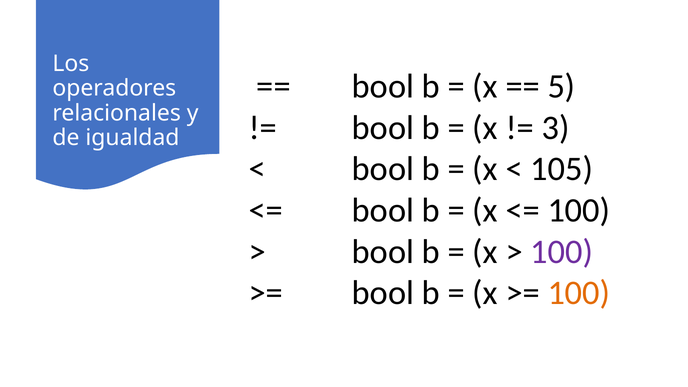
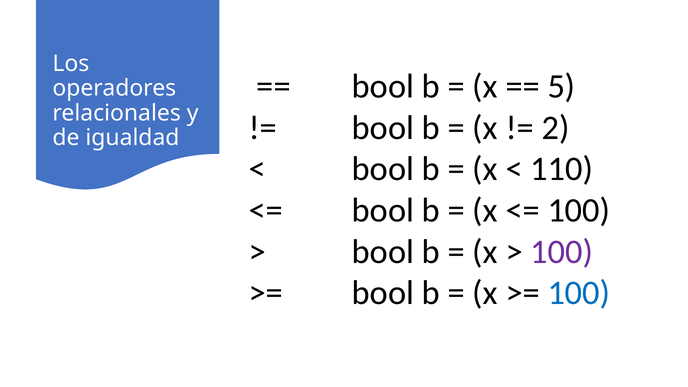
3: 3 -> 2
105: 105 -> 110
100 at (579, 293) colour: orange -> blue
